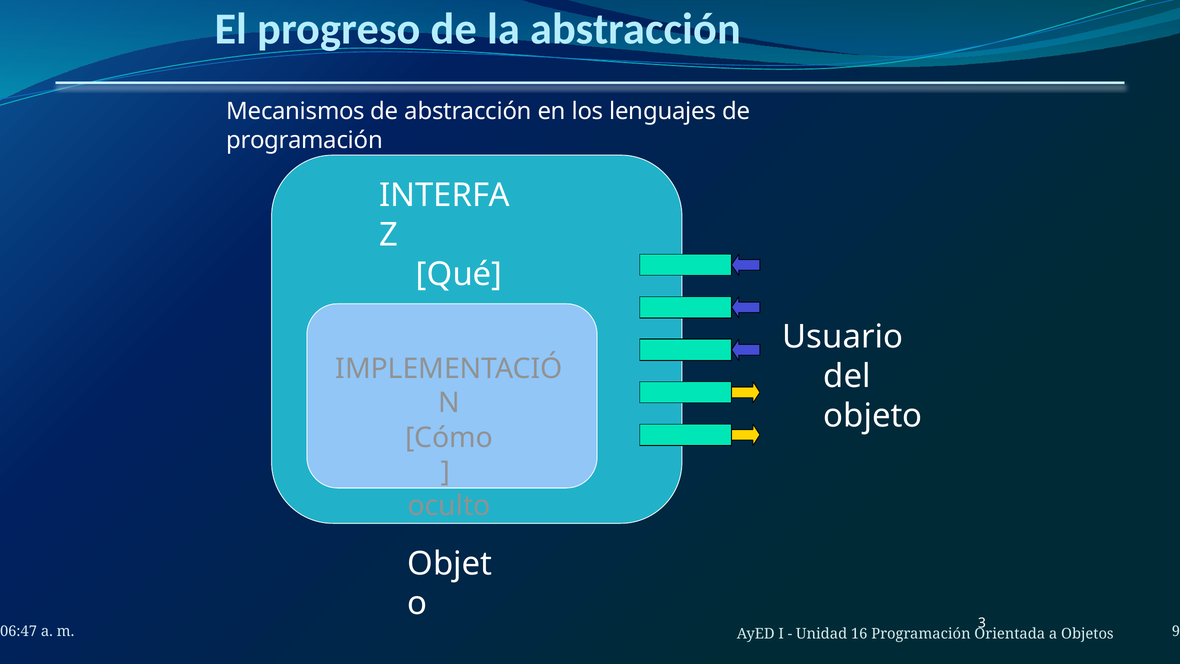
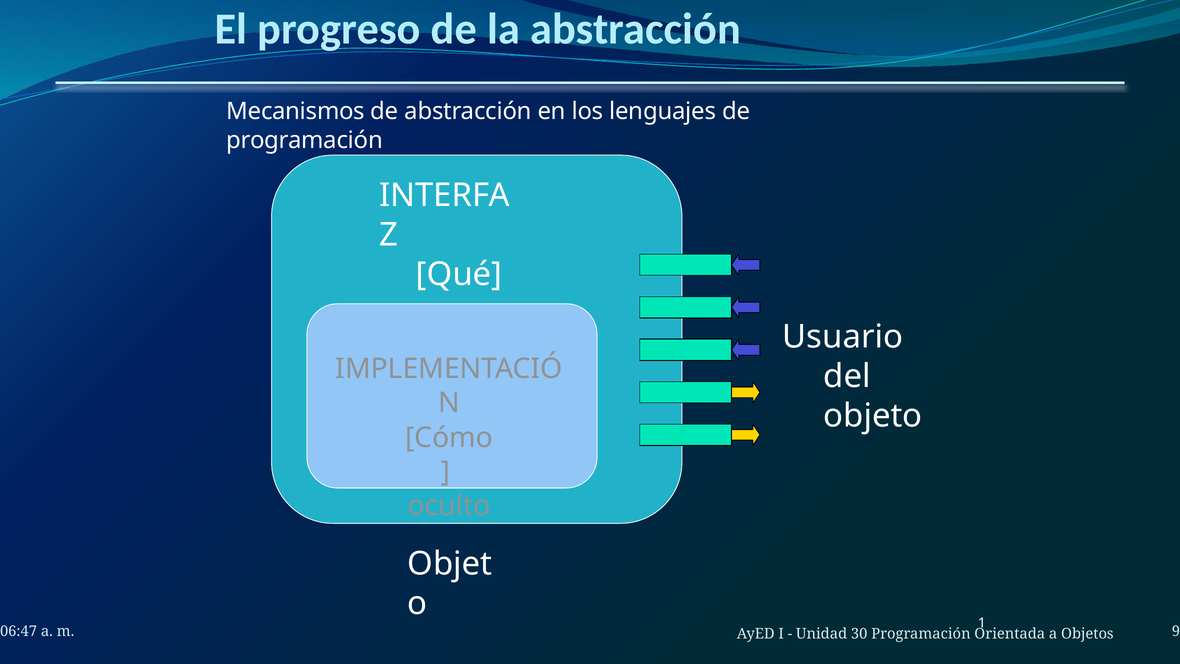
3: 3 -> 1
16: 16 -> 30
